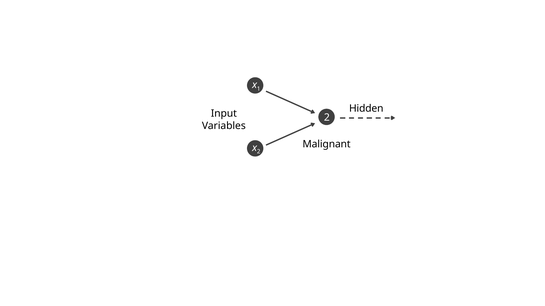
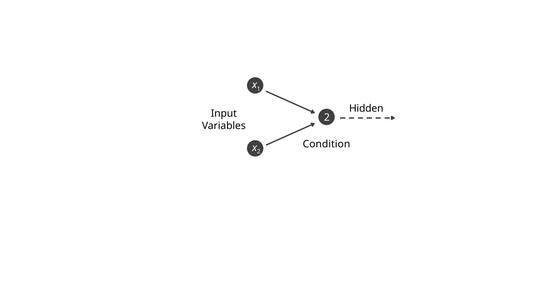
Malignant: Malignant -> Condition
